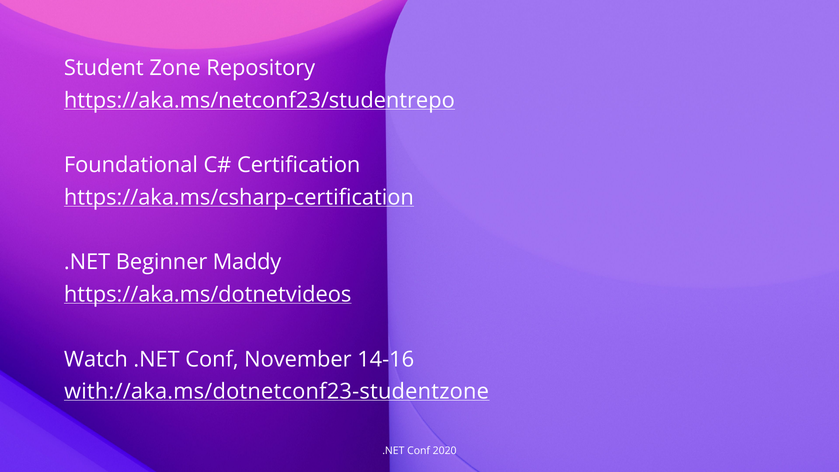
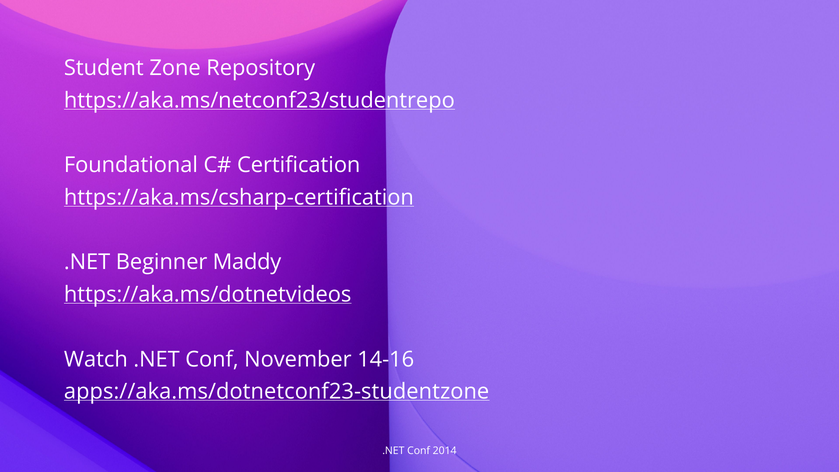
with://aka.ms/dotnetconf23-studentzone: with://aka.ms/dotnetconf23-studentzone -> apps://aka.ms/dotnetconf23-studentzone
2020: 2020 -> 2014
